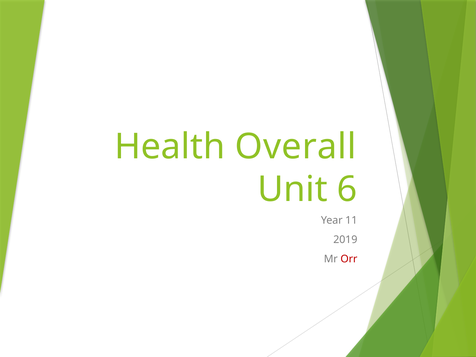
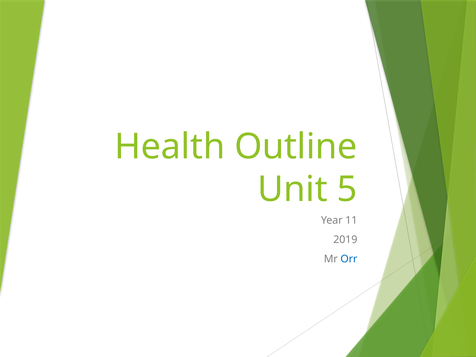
Overall: Overall -> Outline
6: 6 -> 5
Orr colour: red -> blue
